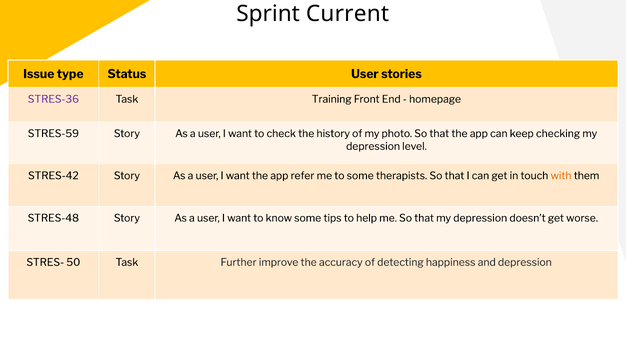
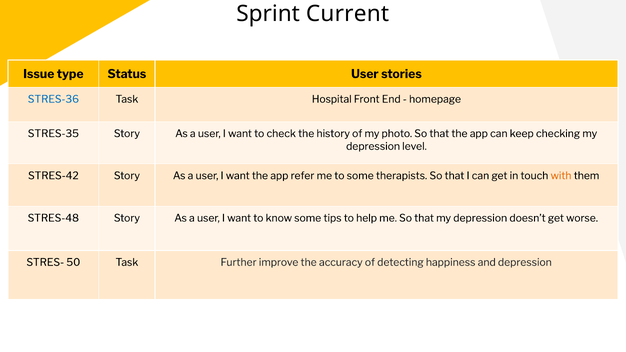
STRES-36 colour: purple -> blue
Training: Training -> Hospital
STRES-59: STRES-59 -> STRES-35
